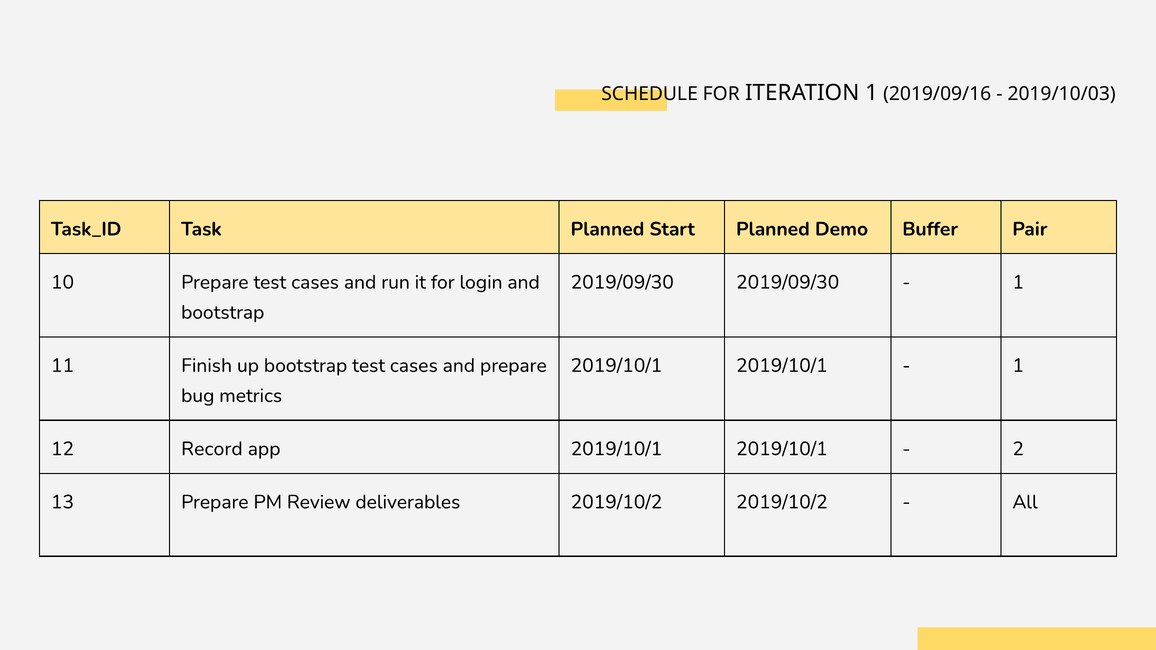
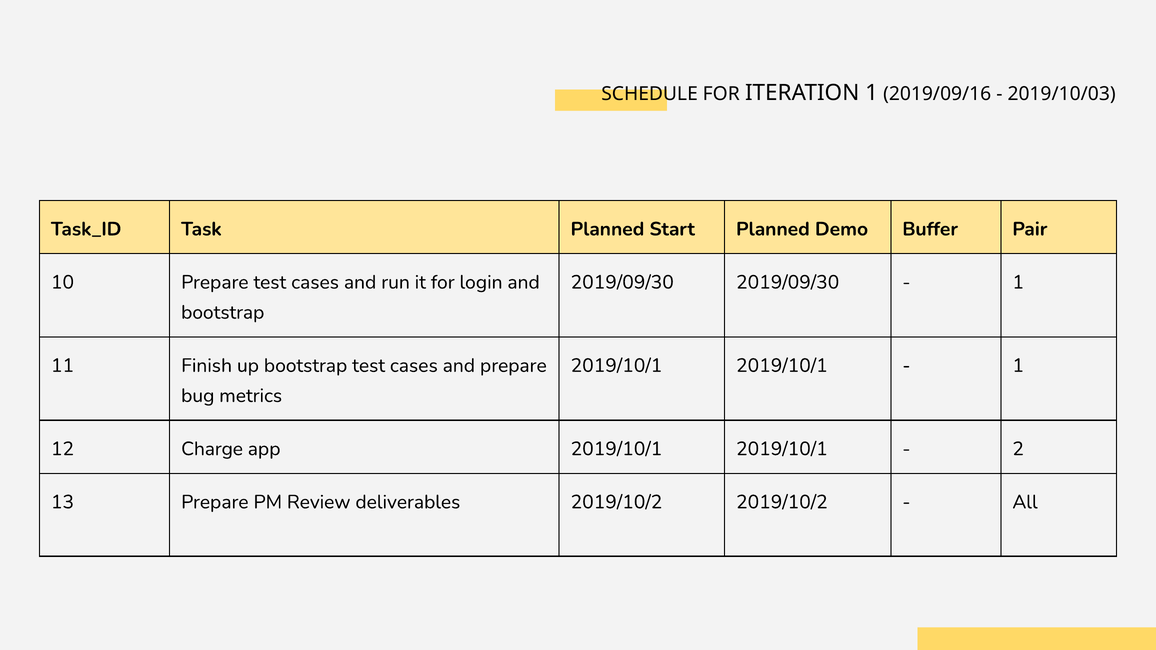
Record: Record -> Charge
